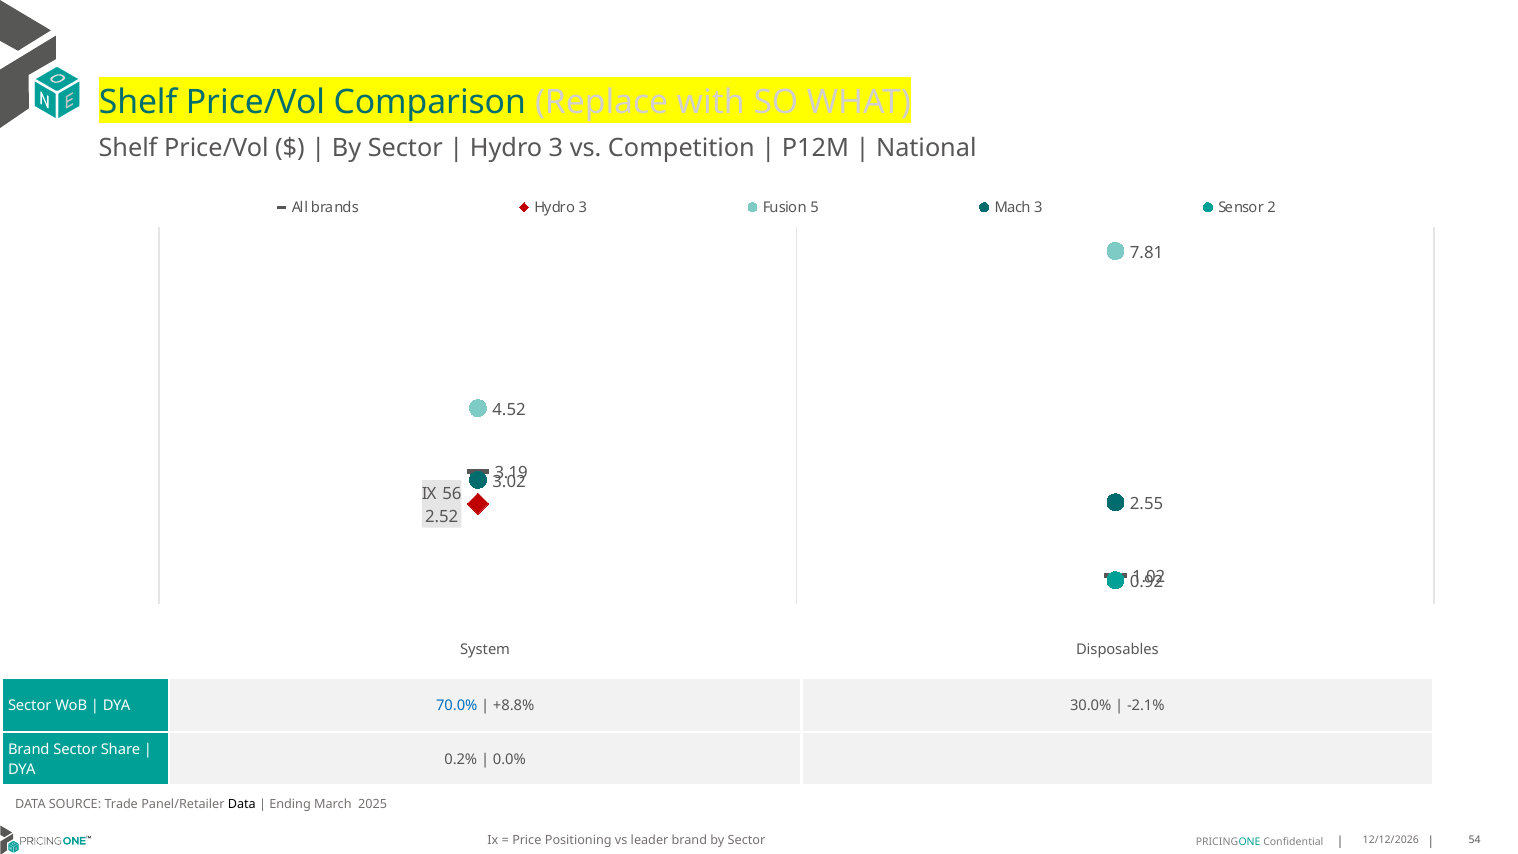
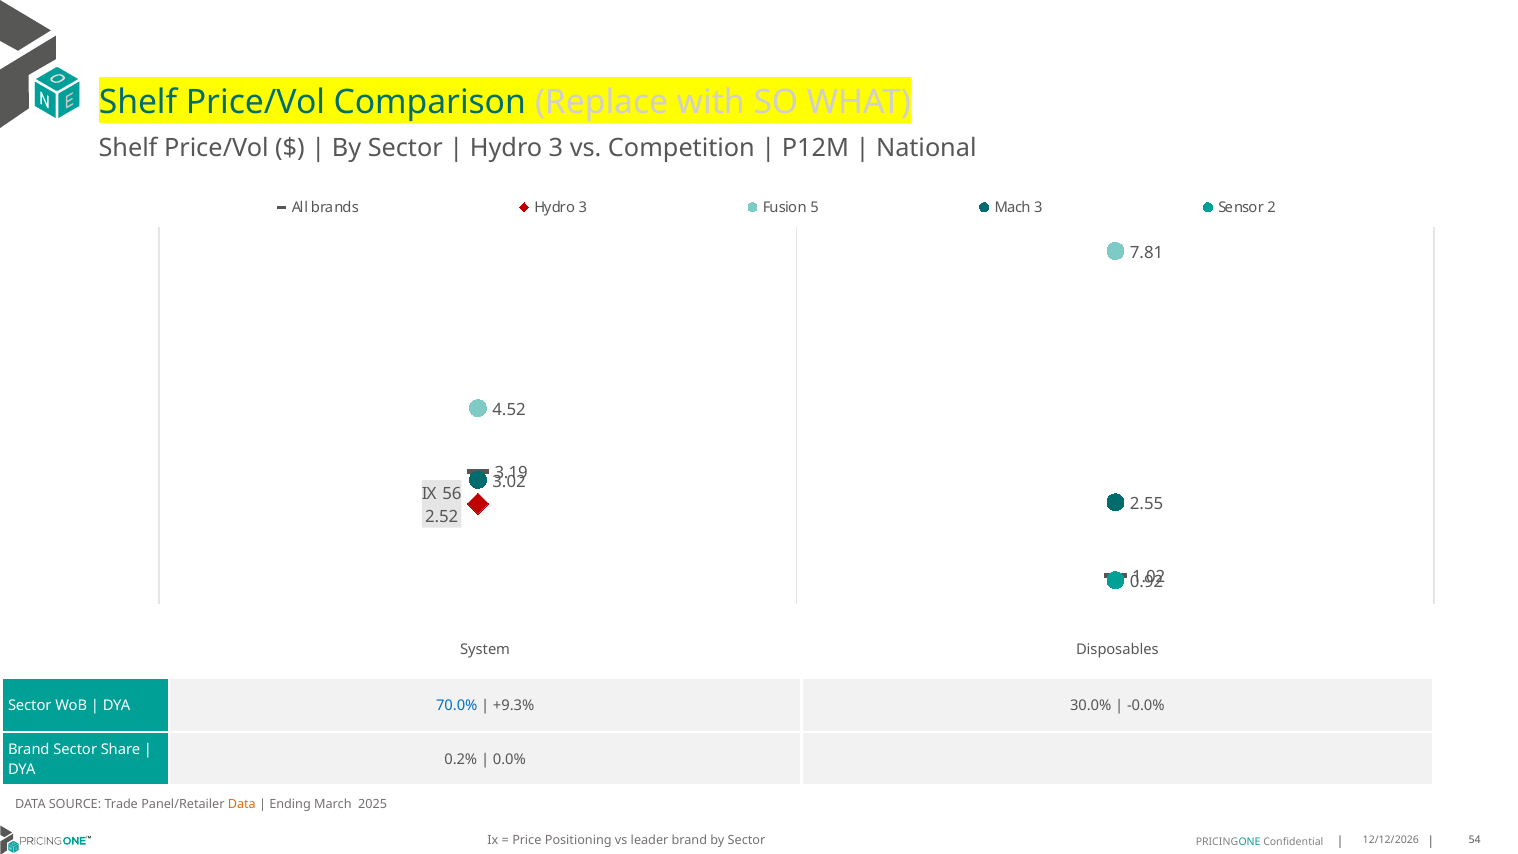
+8.8%: +8.8% -> +9.3%
-2.1%: -2.1% -> -0.0%
Data at (242, 804) colour: black -> orange
